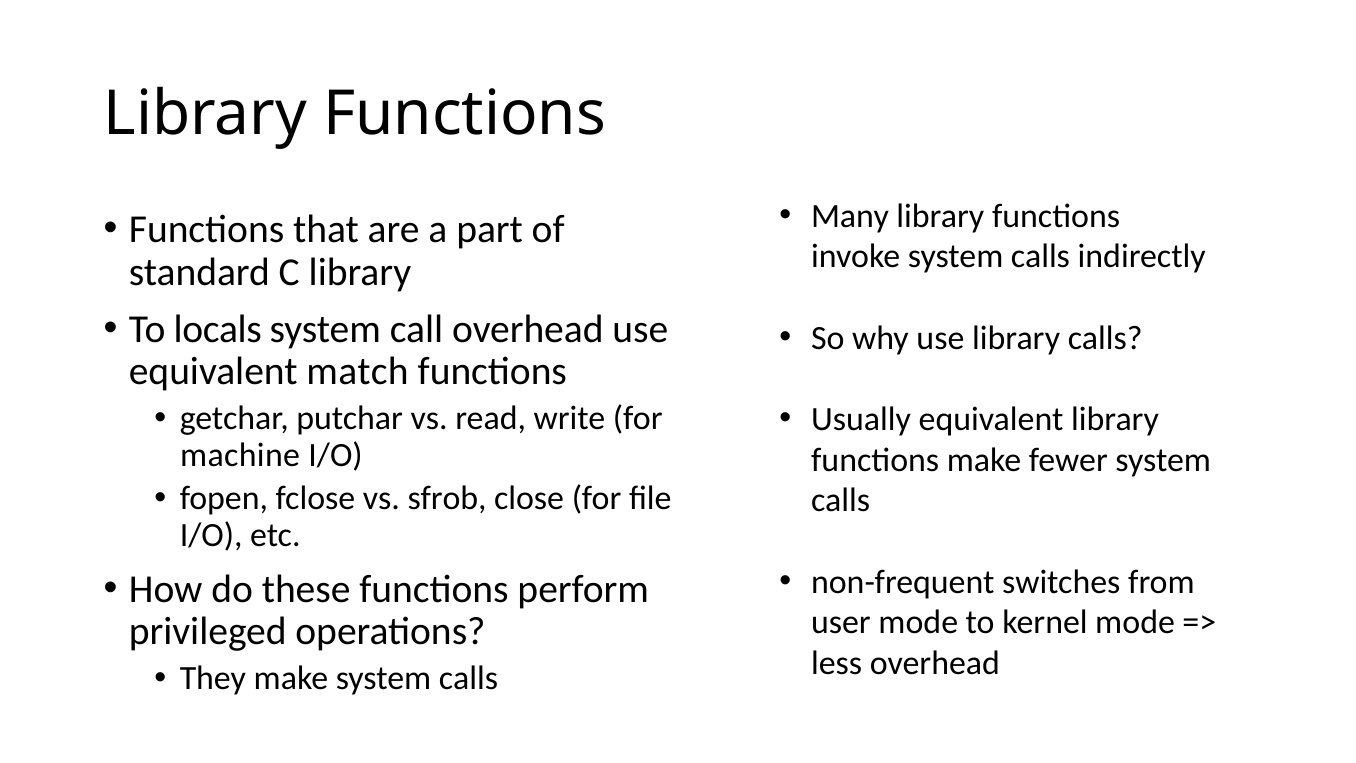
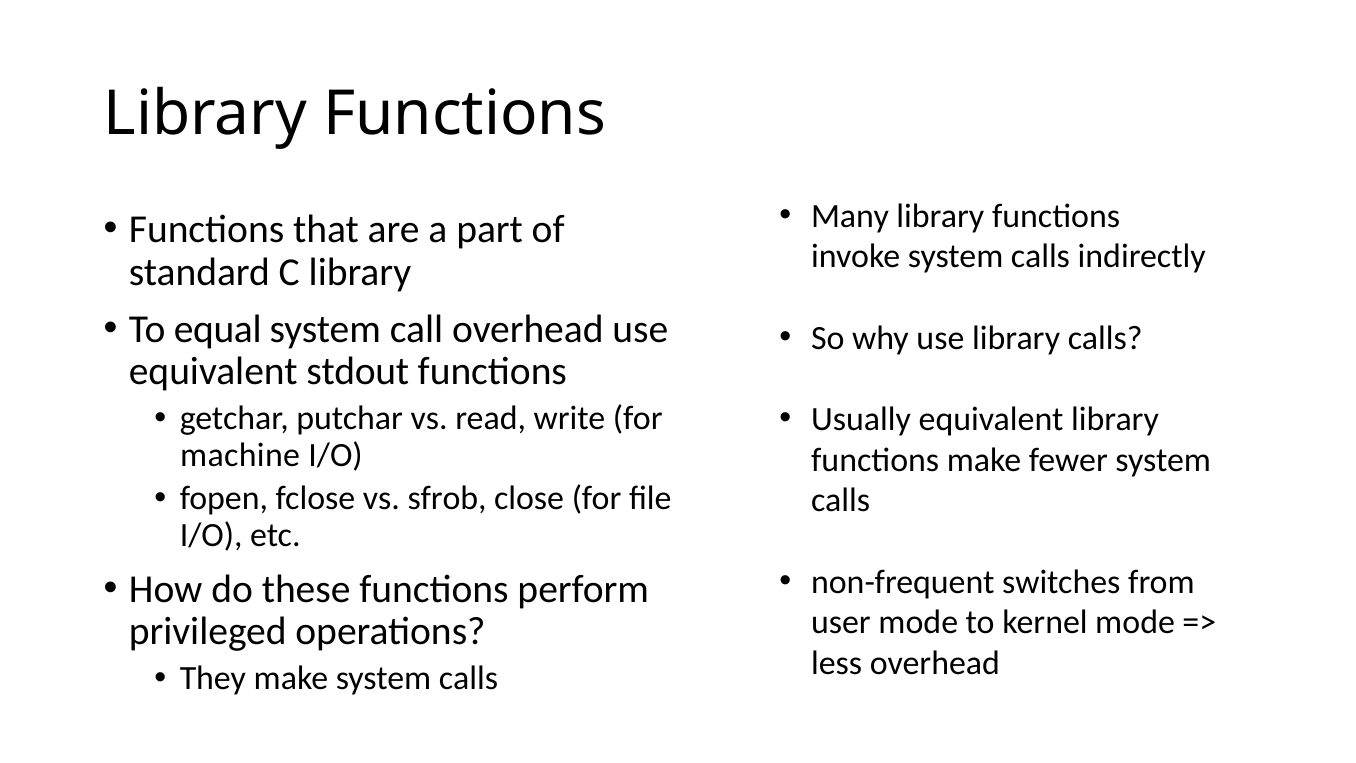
locals: locals -> equal
match: match -> stdout
